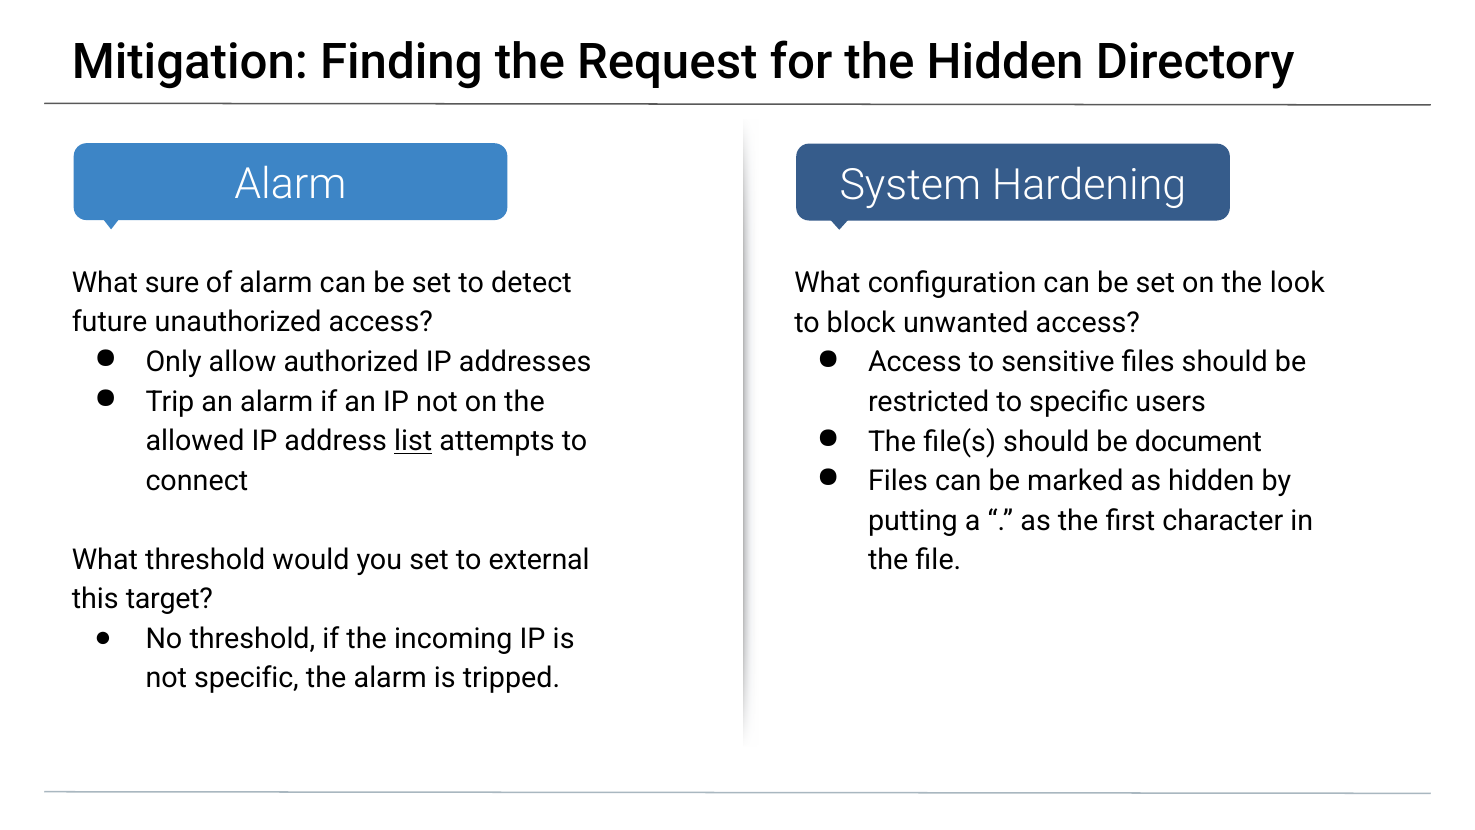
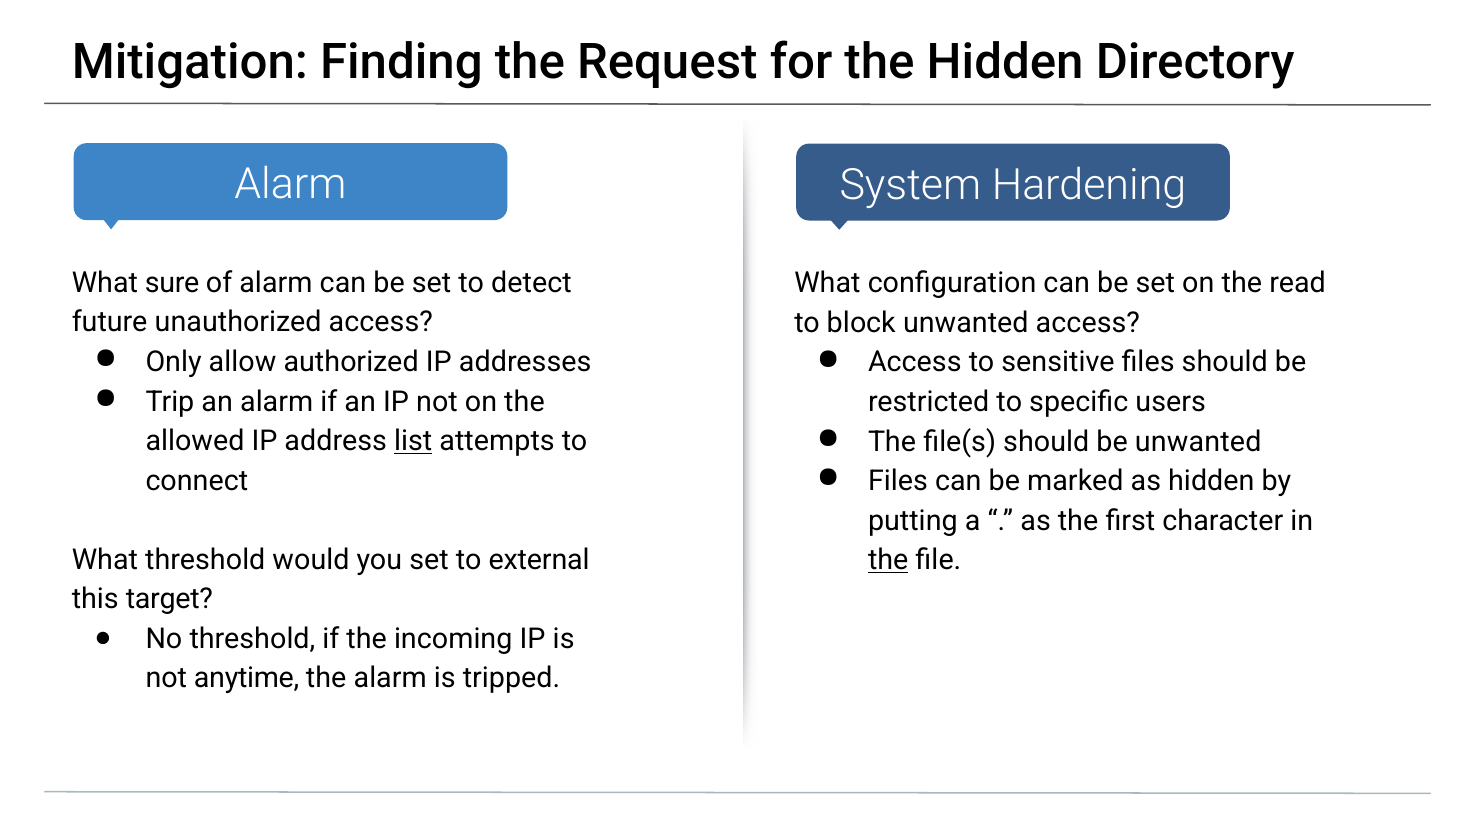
look: look -> read
be document: document -> unwanted
the at (888, 560) underline: none -> present
not specific: specific -> anytime
